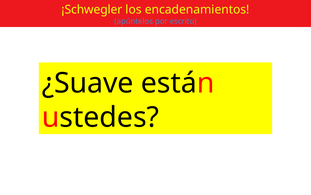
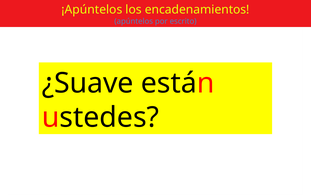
¡Schwegler: ¡Schwegler -> ¡Apúntelos
